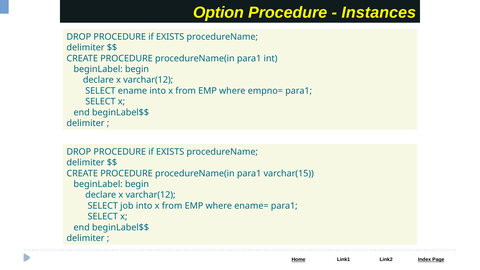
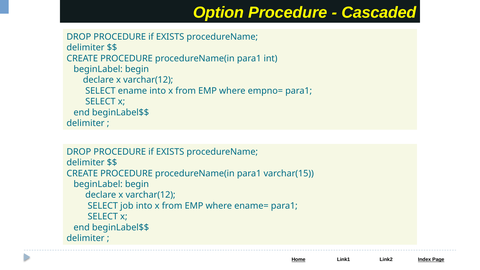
Instances: Instances -> Cascaded
